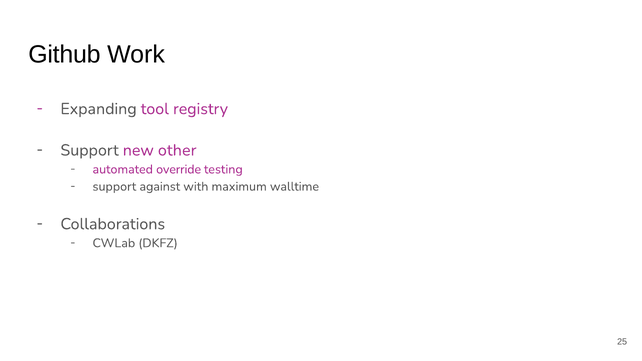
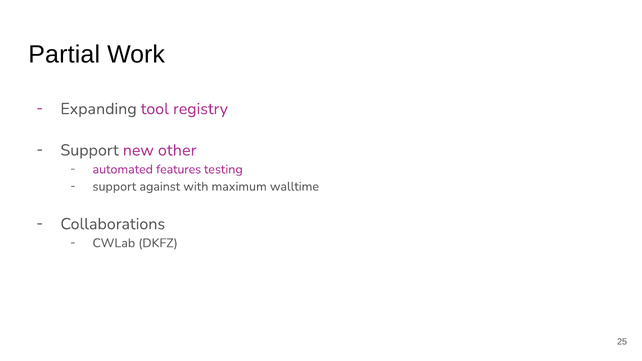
Github: Github -> Partial
override: override -> features
